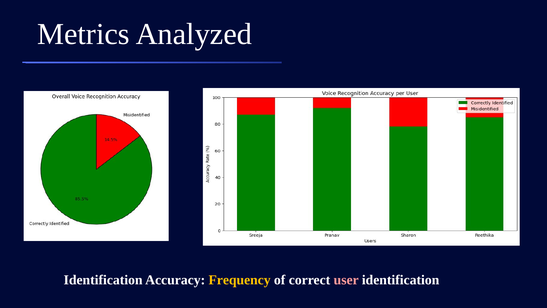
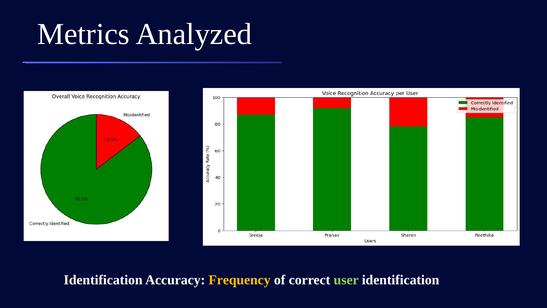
user colour: pink -> light green
